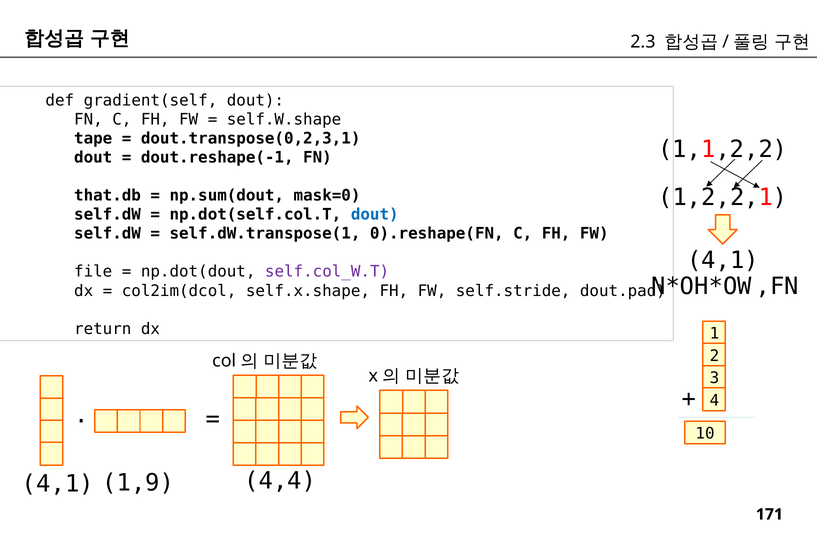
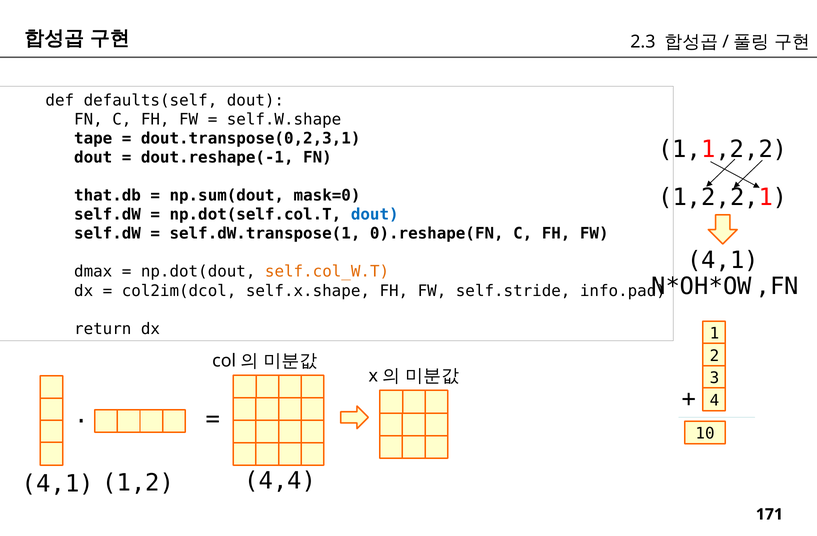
gradient(self: gradient(self -> defaults(self
file: file -> dmax
self.col_W.T colour: purple -> orange
dout.pad: dout.pad -> info.pad
1,9: 1,9 -> 1,2
